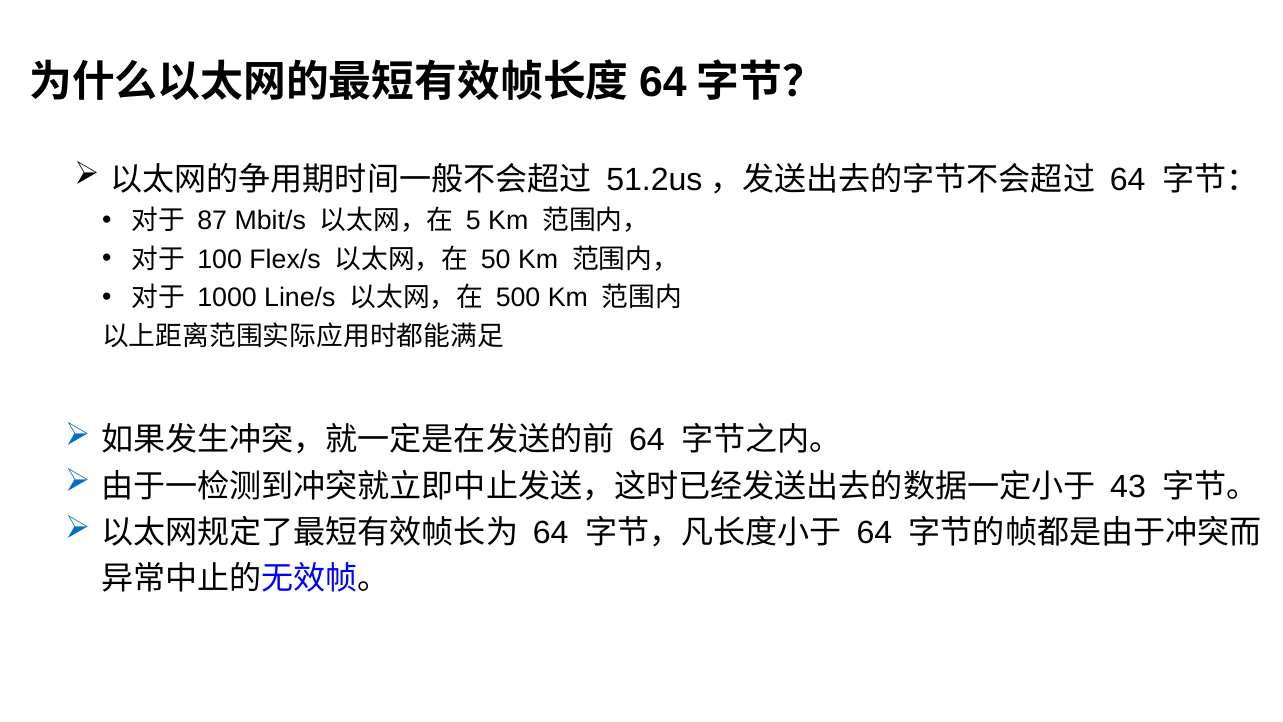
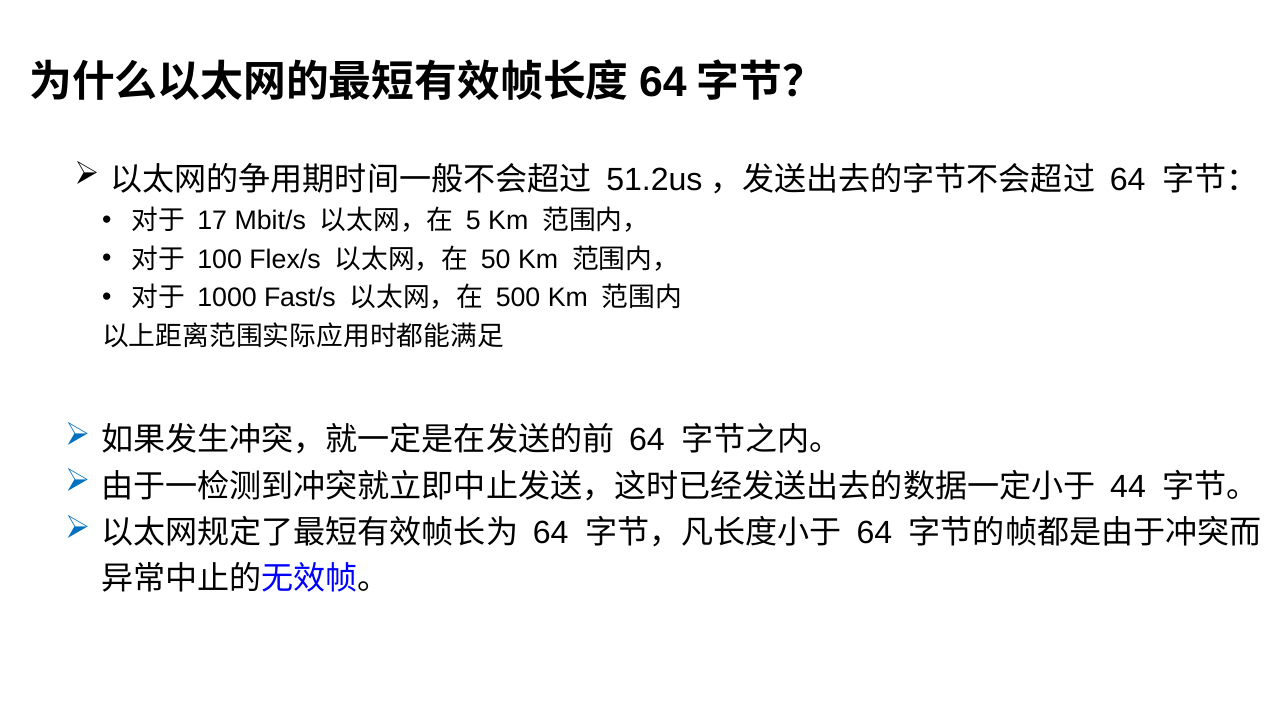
87: 87 -> 17
Line/s: Line/s -> Fast/s
43: 43 -> 44
